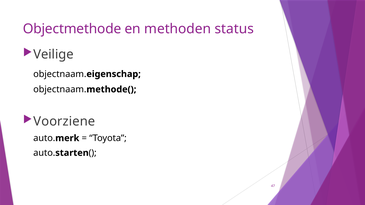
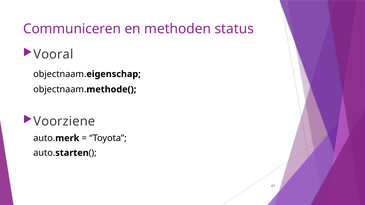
Objectmethode: Objectmethode -> Communiceren
Veilige: Veilige -> Vooral
